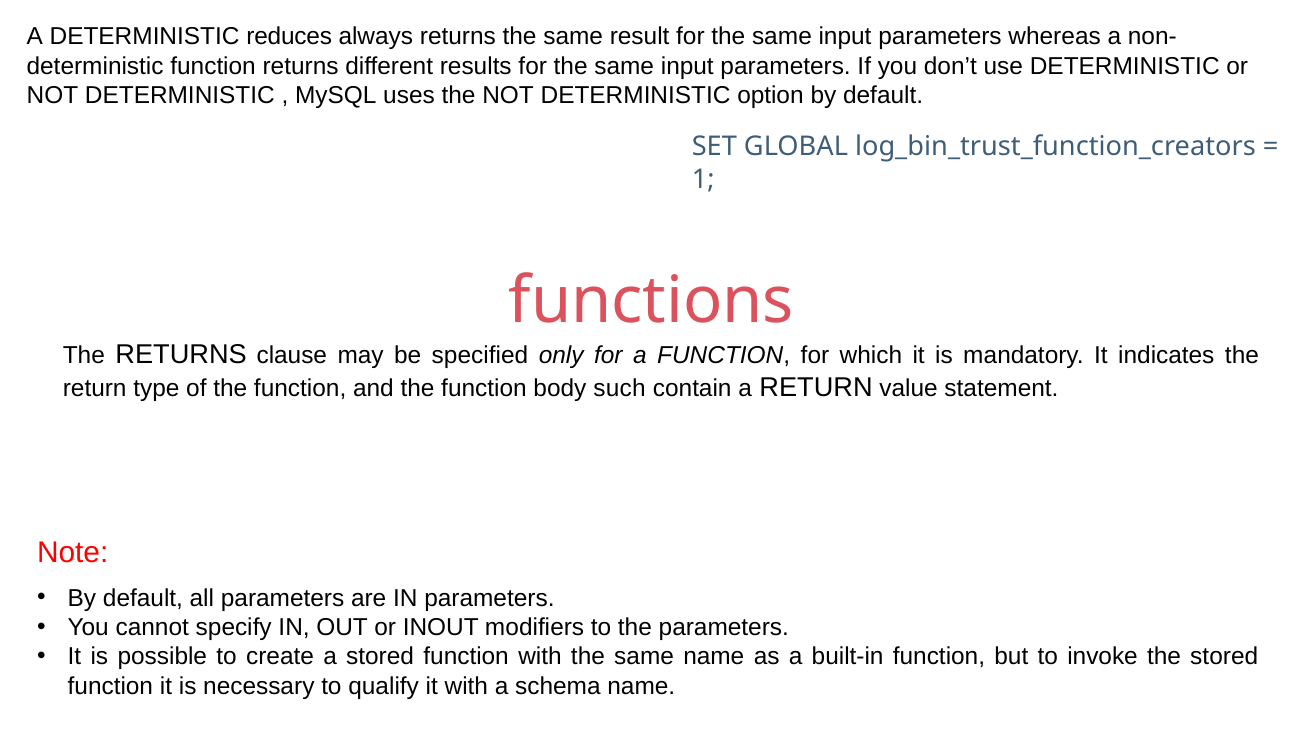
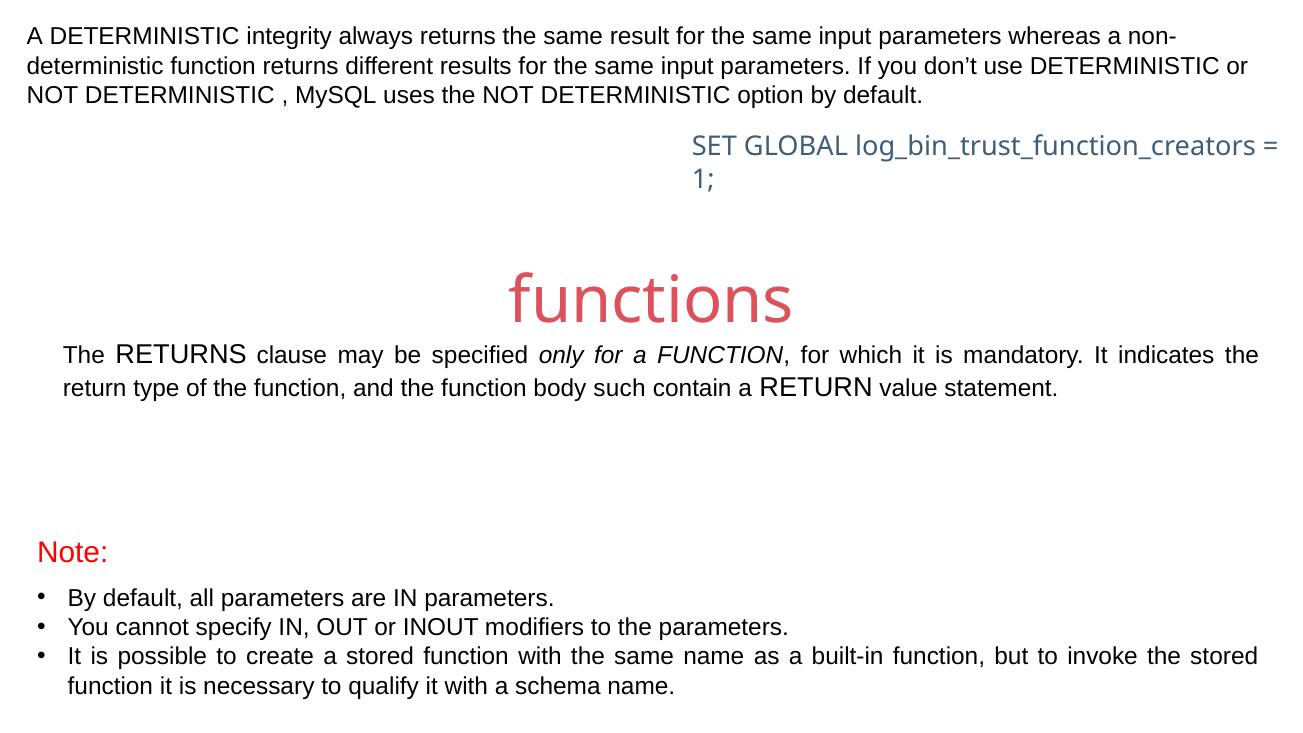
reduces: reduces -> integrity
